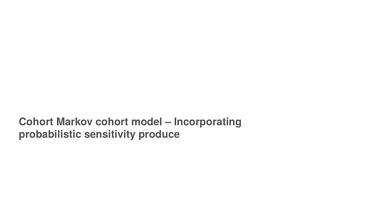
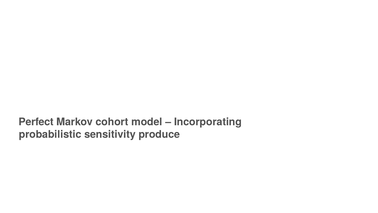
Cohort at (36, 122): Cohort -> Perfect
